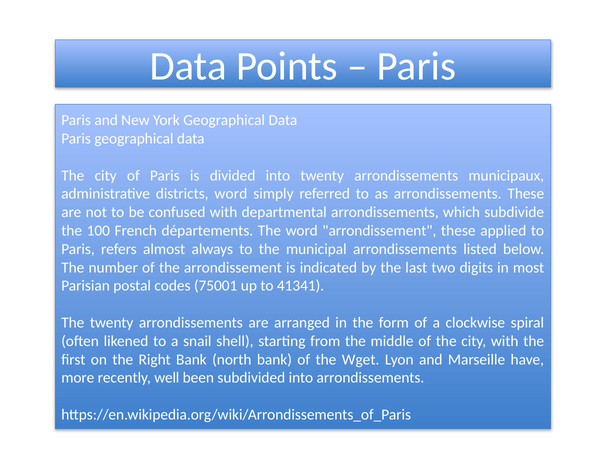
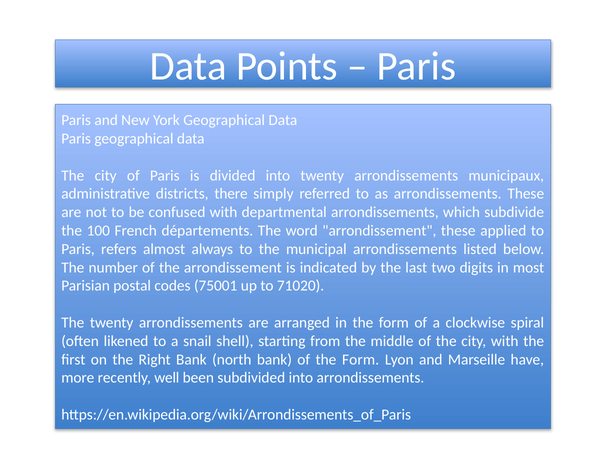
districts word: word -> there
41341: 41341 -> 71020
of the Wget: Wget -> Form
